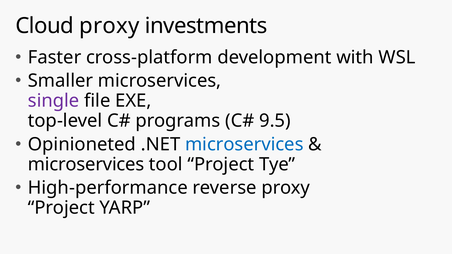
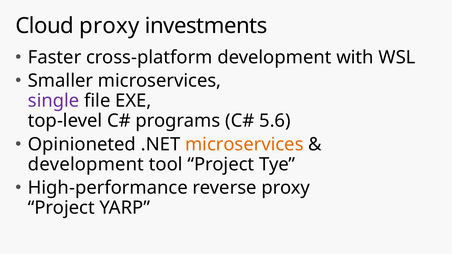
9.5: 9.5 -> 5.6
microservices at (244, 144) colour: blue -> orange
microservices at (86, 164): microservices -> development
